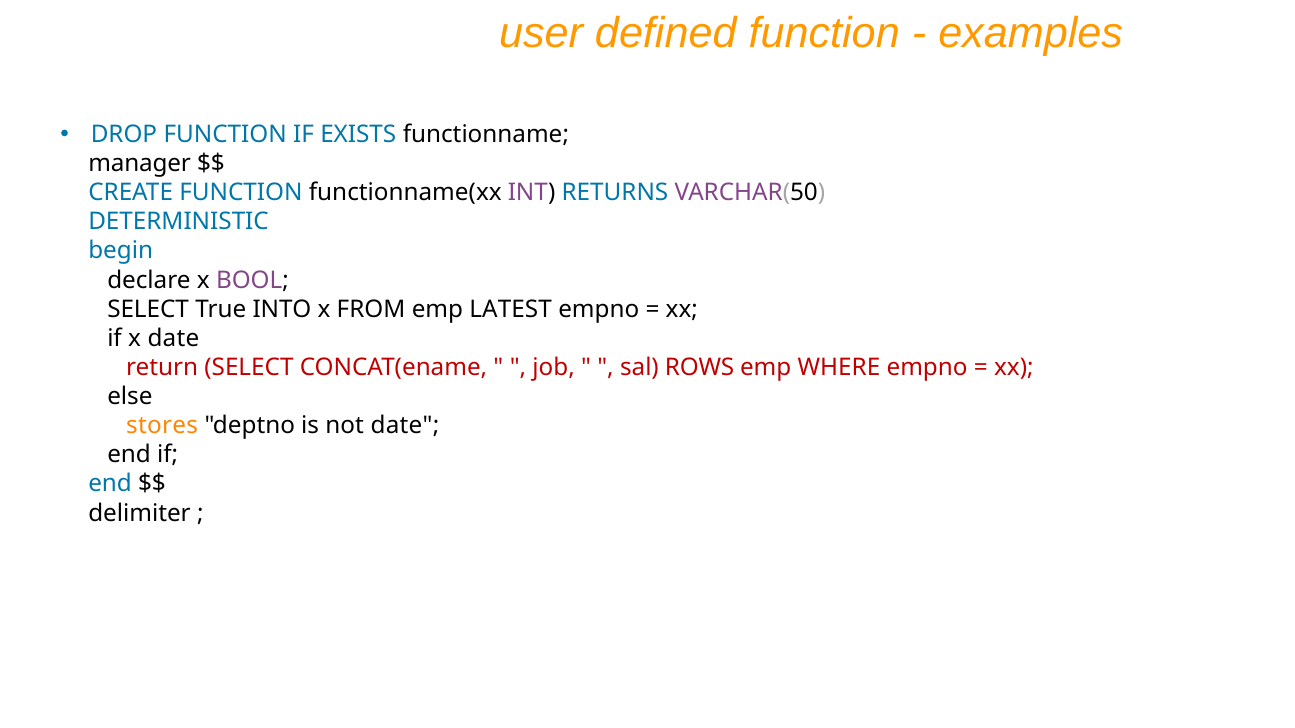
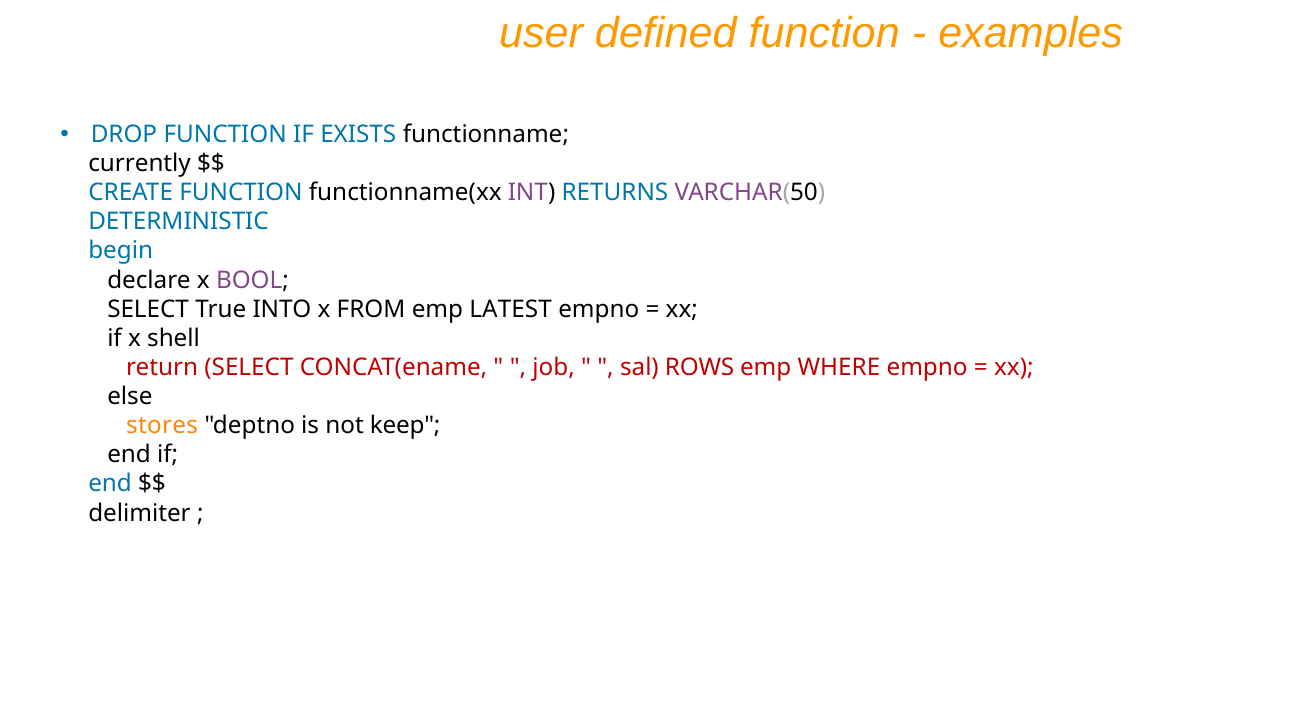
manager: manager -> currently
x date: date -> shell
not date: date -> keep
